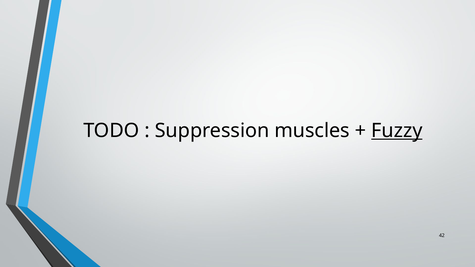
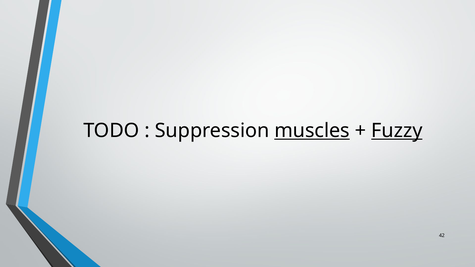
muscles underline: none -> present
